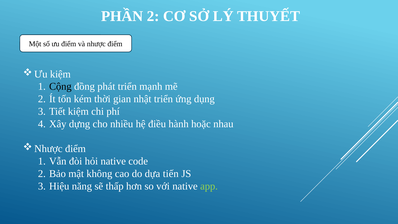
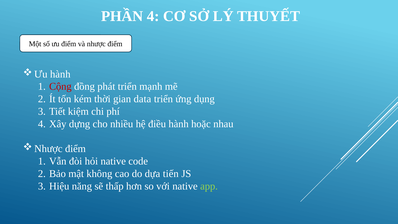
PHẦN 2: 2 -> 4
kiệm at (60, 74): kiệm -> hành
Cộng colour: black -> red
nhật: nhật -> data
